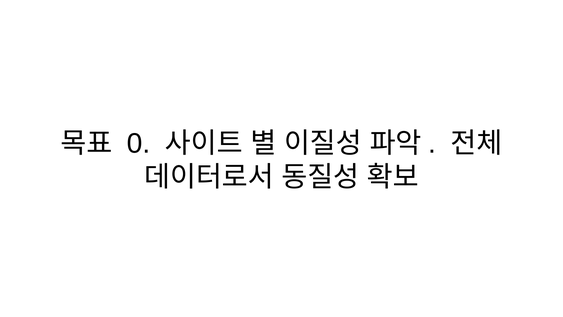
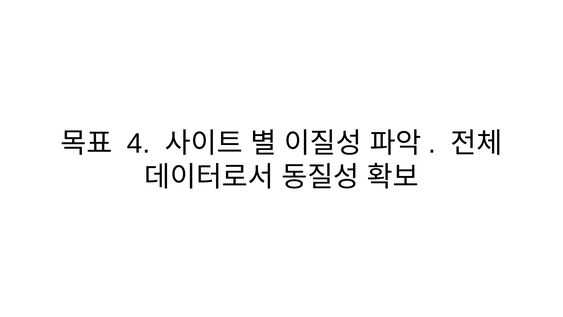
0: 0 -> 4
